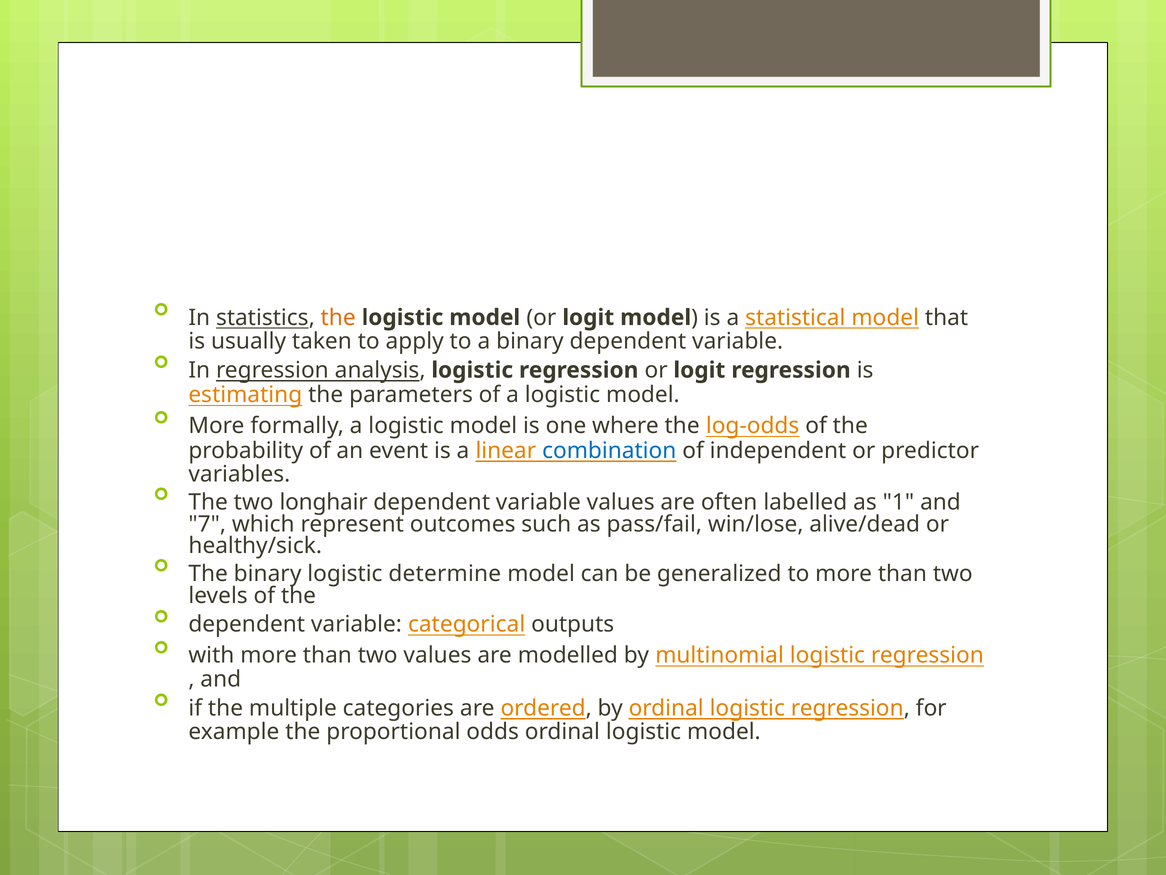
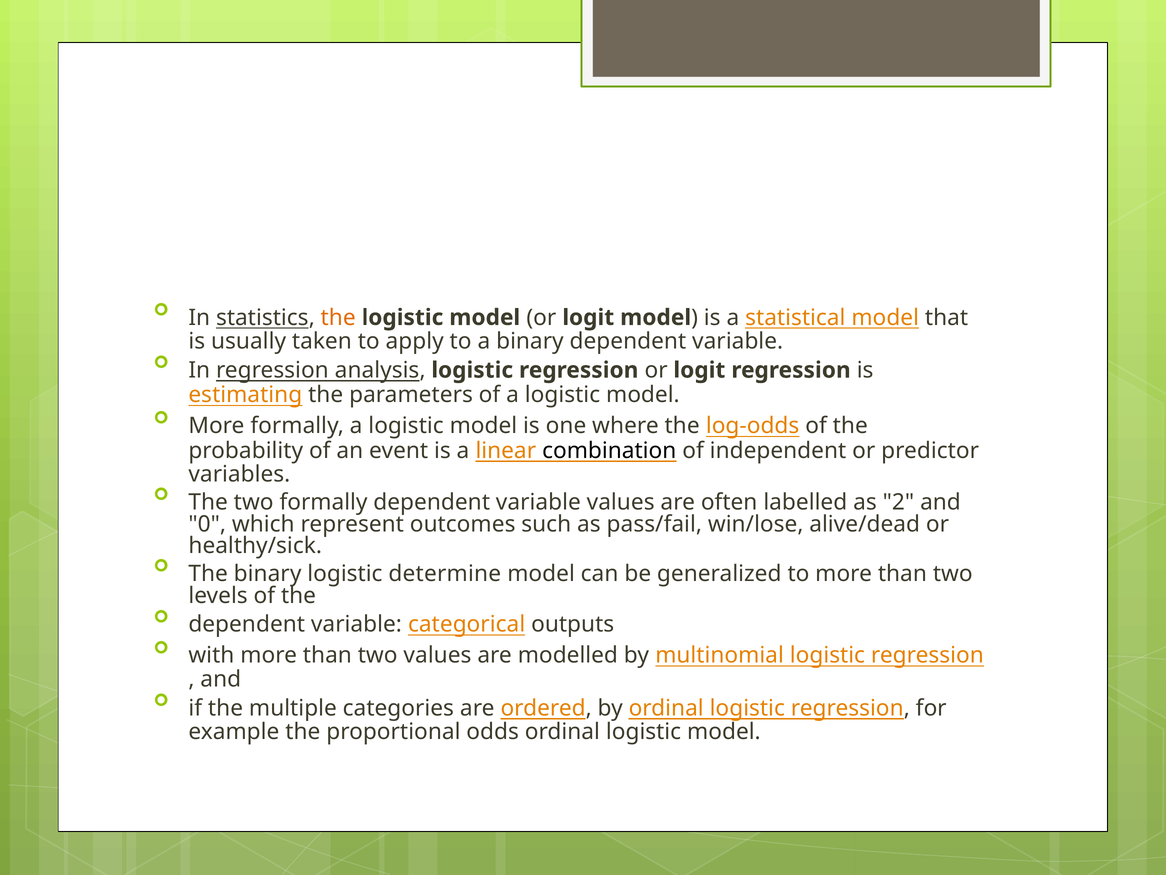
combination colour: blue -> black
two longhair: longhair -> formally
1: 1 -> 2
7: 7 -> 0
